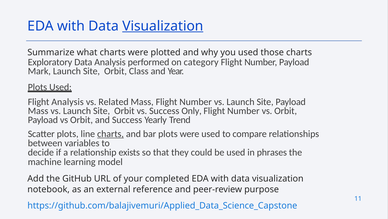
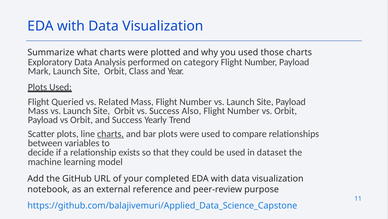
Visualization at (163, 26) underline: present -> none
Flight Analysis: Analysis -> Queried
Only: Only -> Also
phrases: phrases -> dataset
